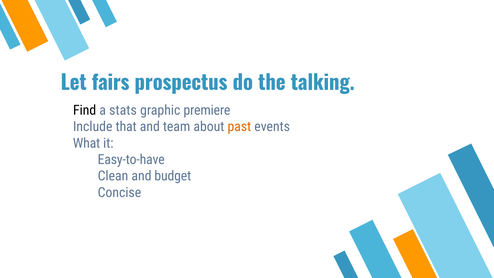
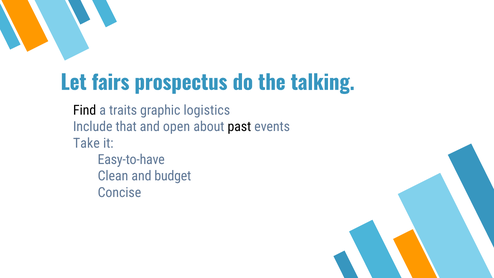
stats: stats -> traits
premiere: premiere -> logistics
team: team -> open
past colour: orange -> black
What: What -> Take
